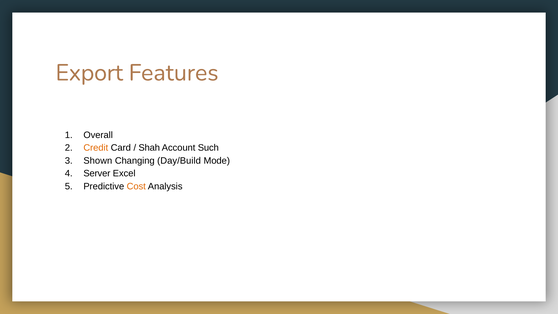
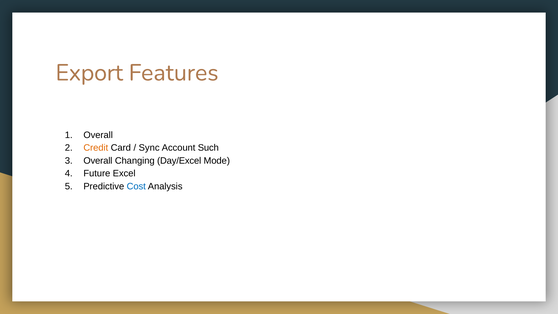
Shah: Shah -> Sync
Shown at (98, 161): Shown -> Overall
Day/Build: Day/Build -> Day/Excel
Server: Server -> Future
Cost colour: orange -> blue
